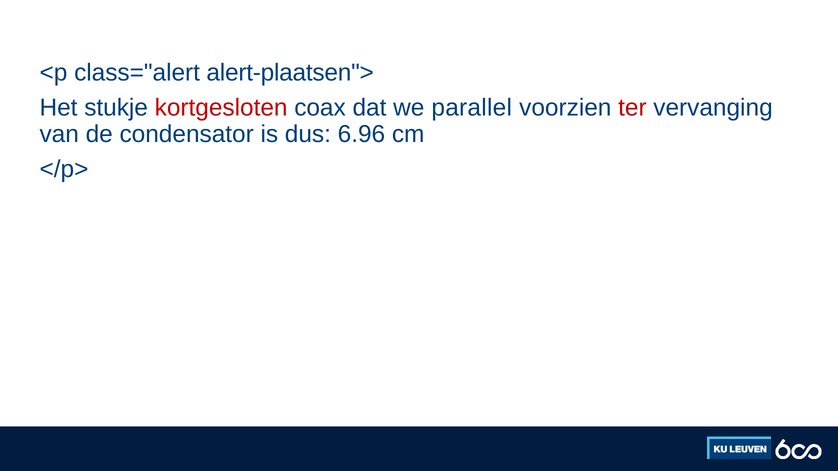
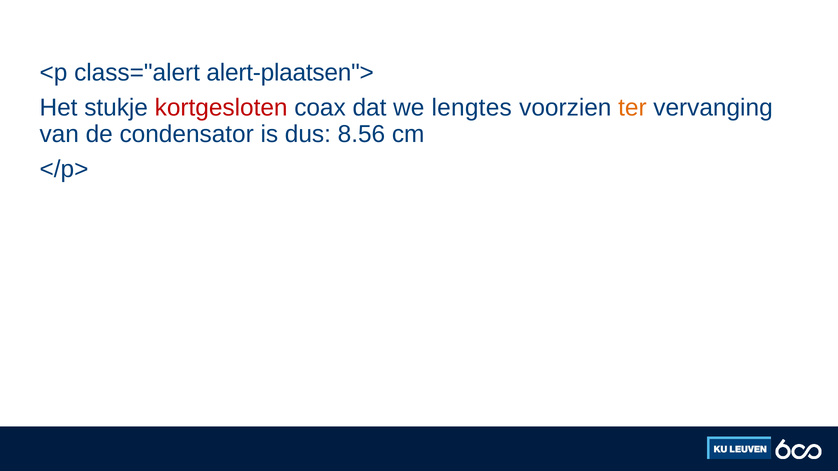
parallel: parallel -> lengtes
ter colour: red -> orange
6.96: 6.96 -> 8.56
